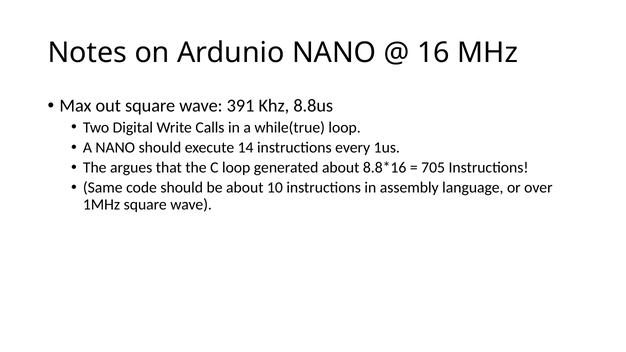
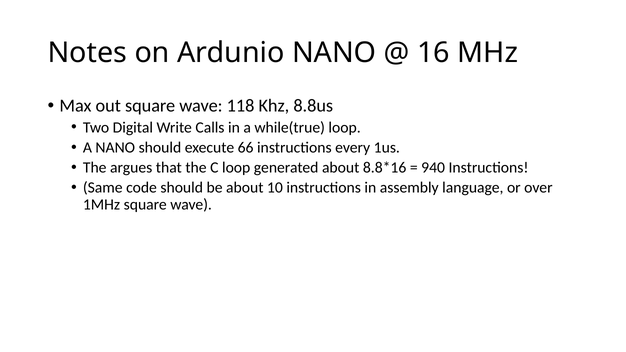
391: 391 -> 118
14: 14 -> 66
705: 705 -> 940
